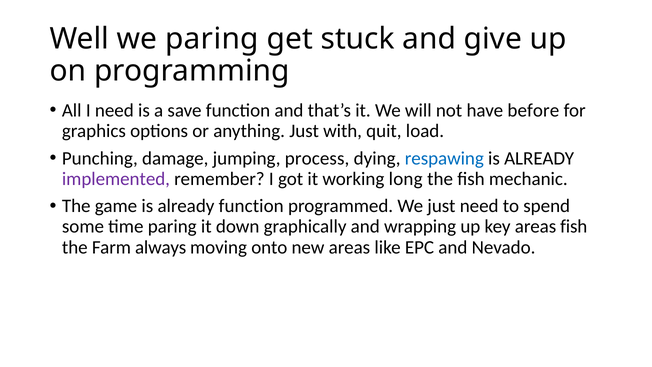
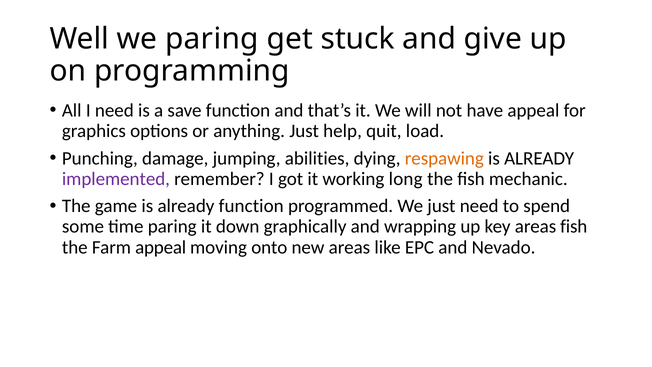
have before: before -> appeal
with: with -> help
process: process -> abilities
respawing colour: blue -> orange
Farm always: always -> appeal
